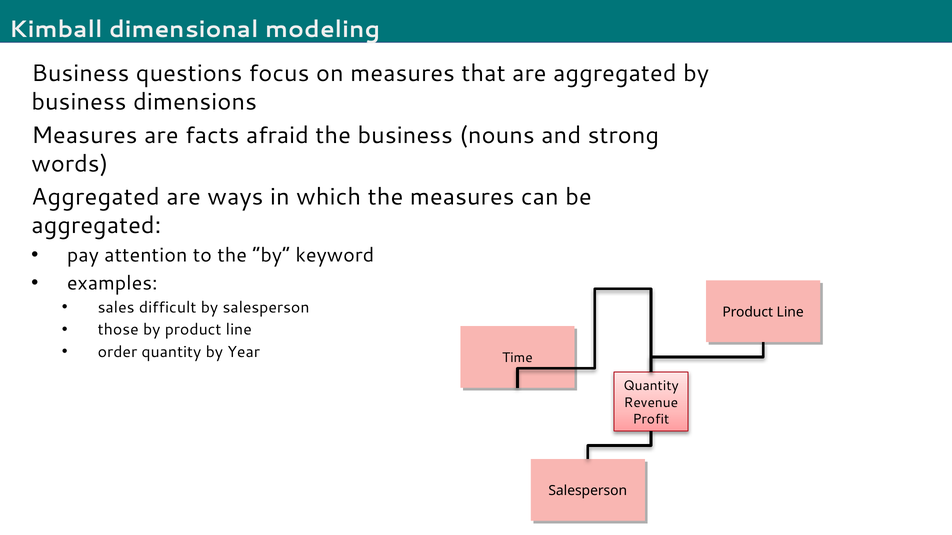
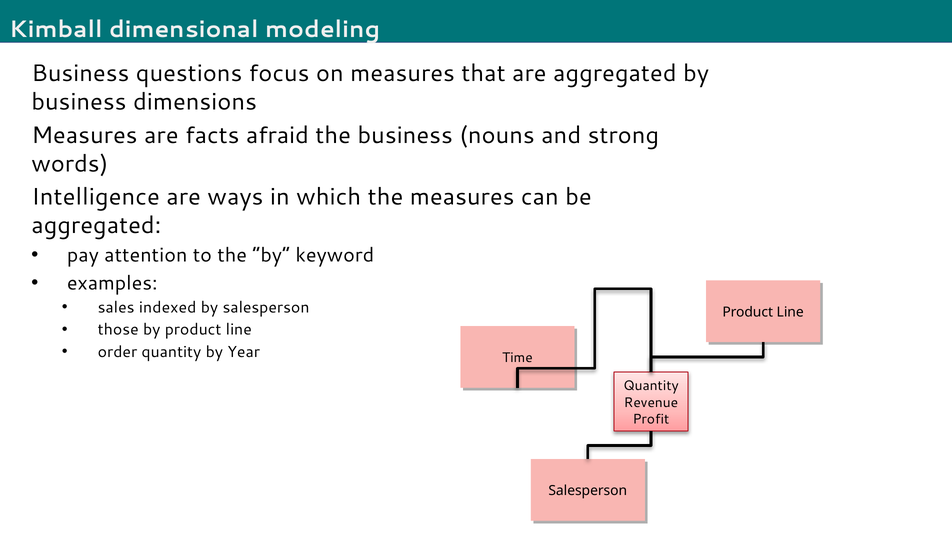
Aggregated at (96, 197): Aggregated -> Intelligence
difficult: difficult -> indexed
